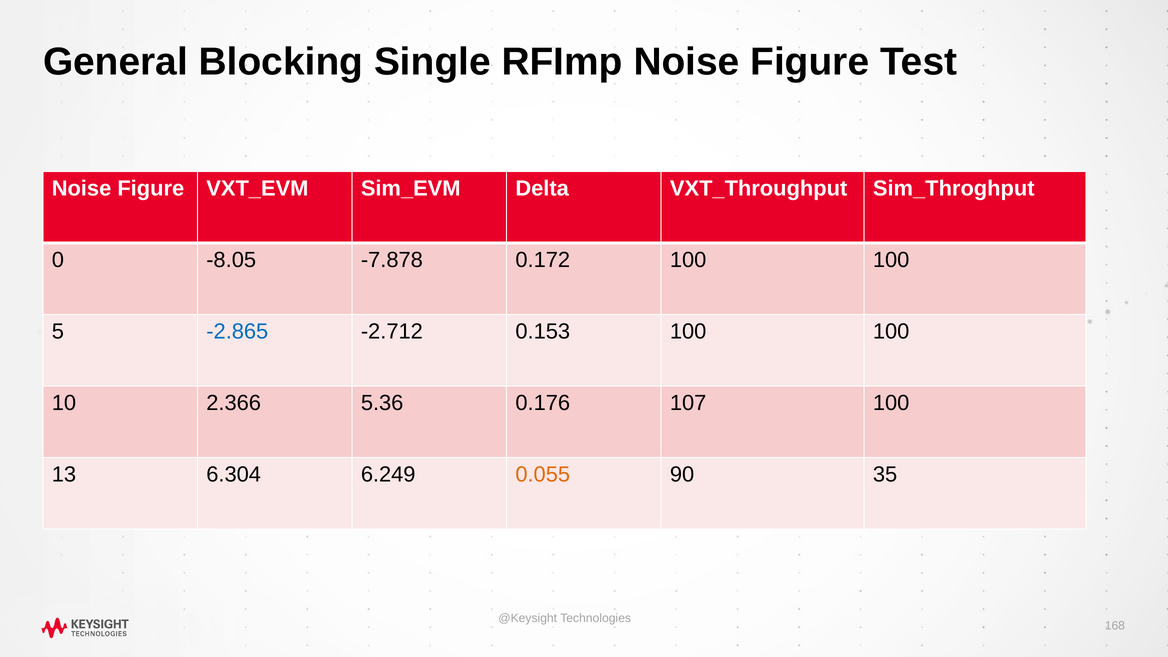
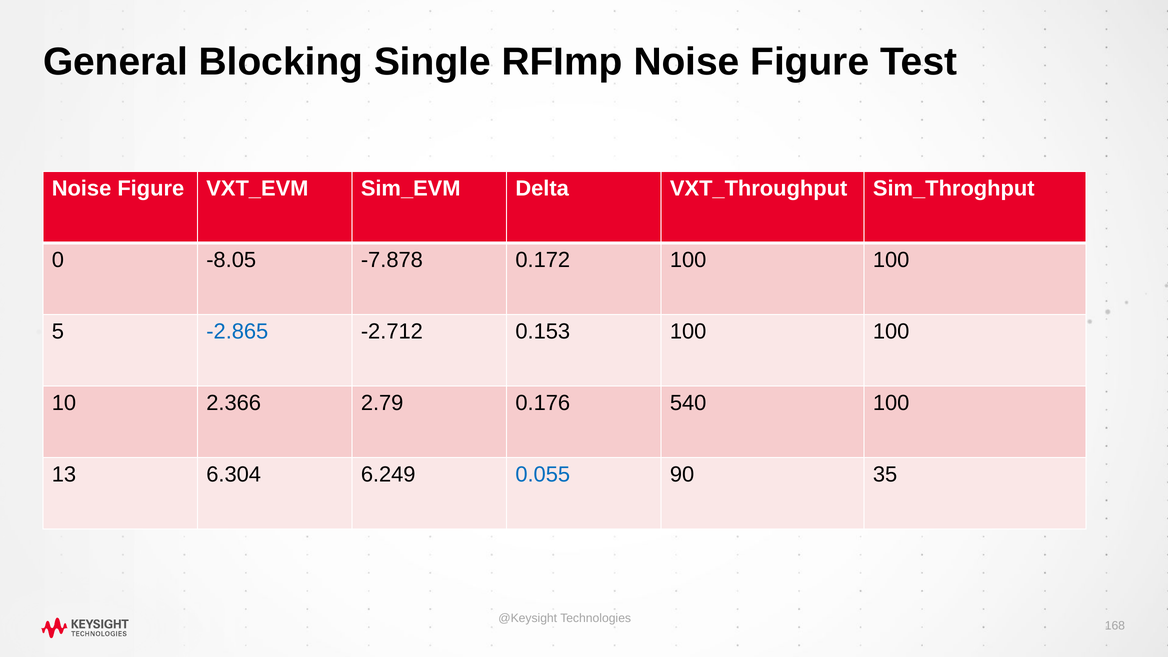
5.36: 5.36 -> 2.79
107: 107 -> 540
0.055 colour: orange -> blue
